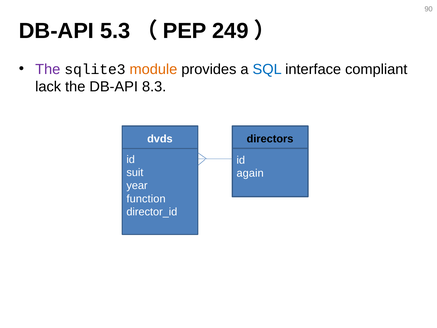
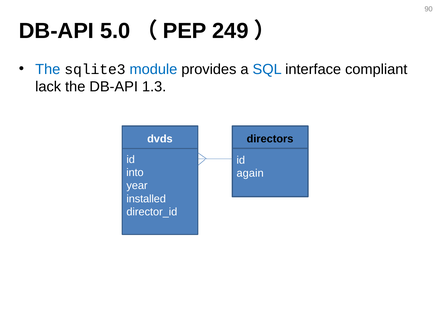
5.3: 5.3 -> 5.0
The at (48, 69) colour: purple -> blue
module colour: orange -> blue
8.3: 8.3 -> 1.3
suit: suit -> into
function: function -> installed
